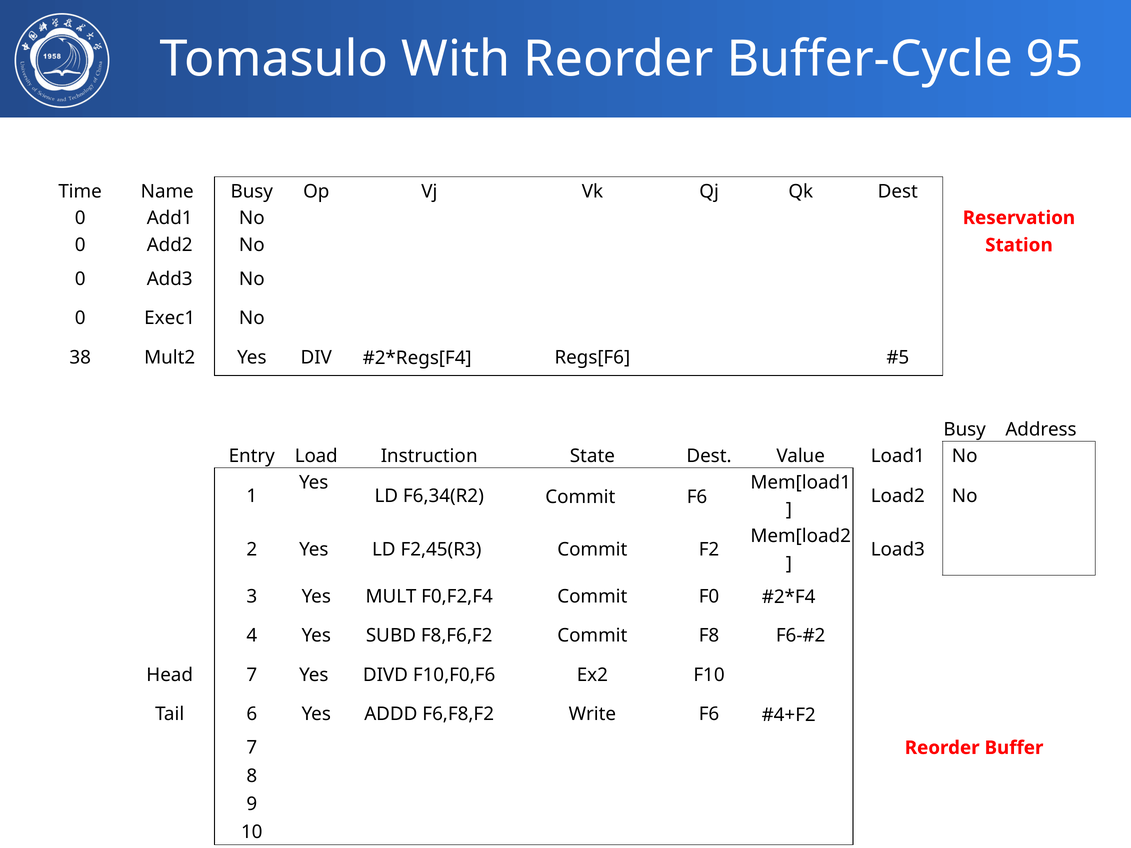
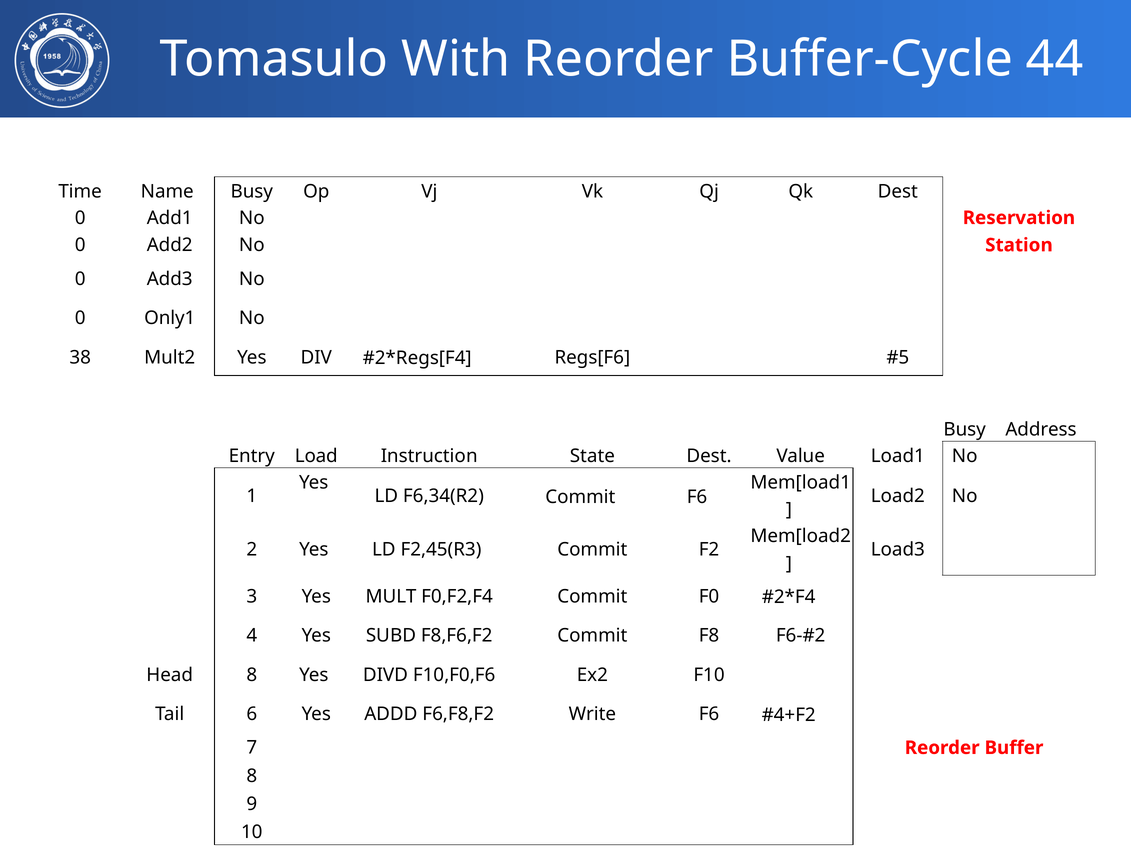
95: 95 -> 44
Exec1: Exec1 -> Only1
Head 7: 7 -> 8
